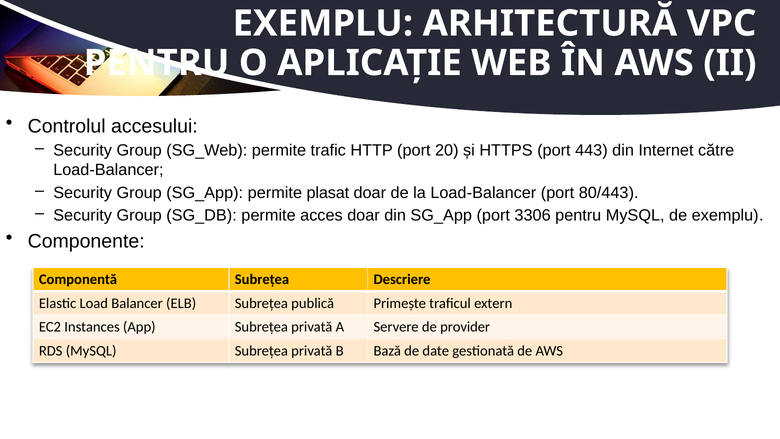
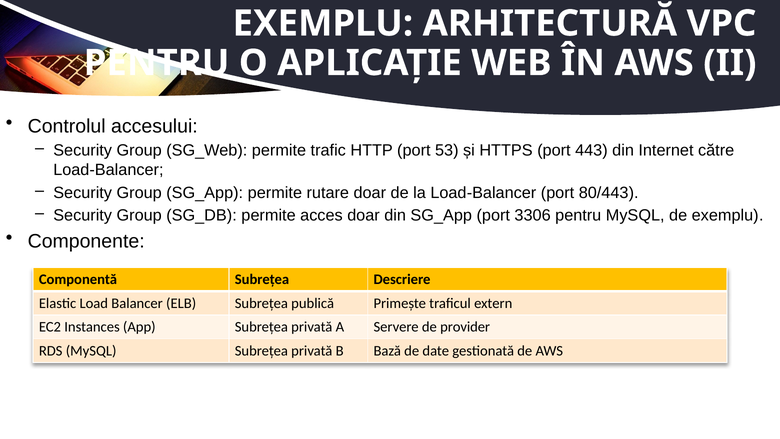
20: 20 -> 53
plasat: plasat -> rutare
